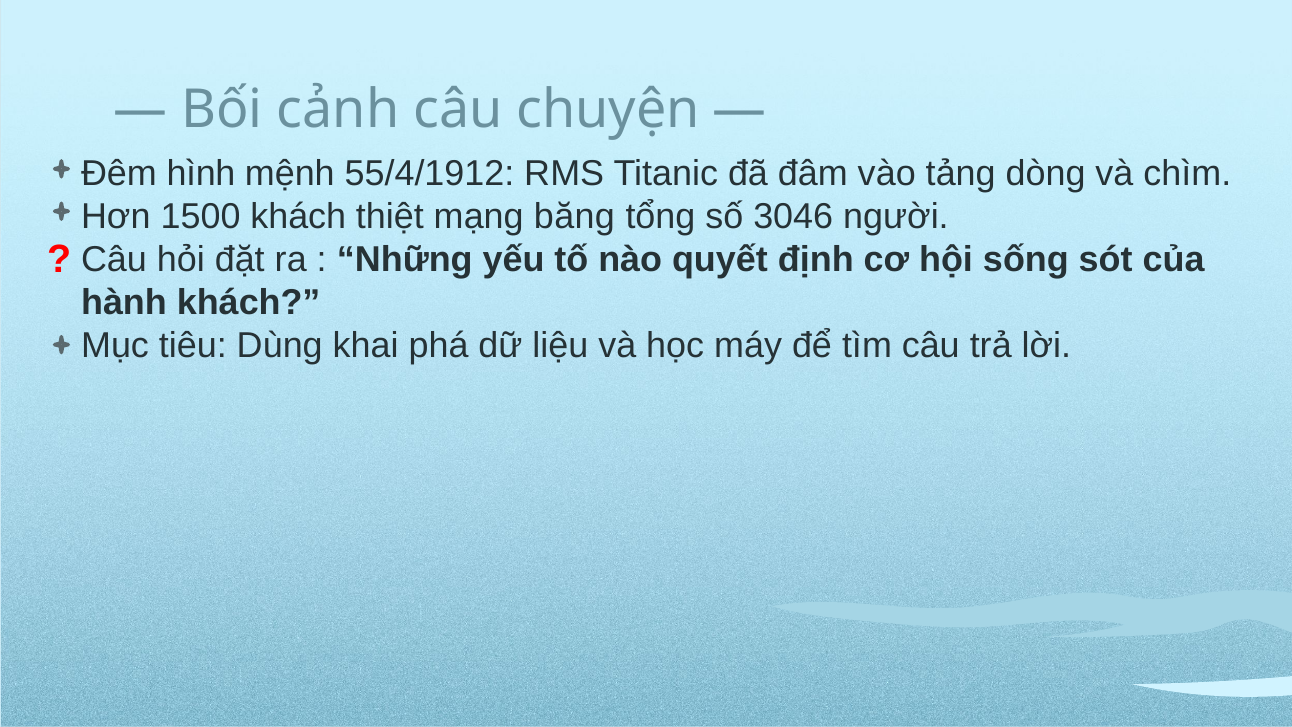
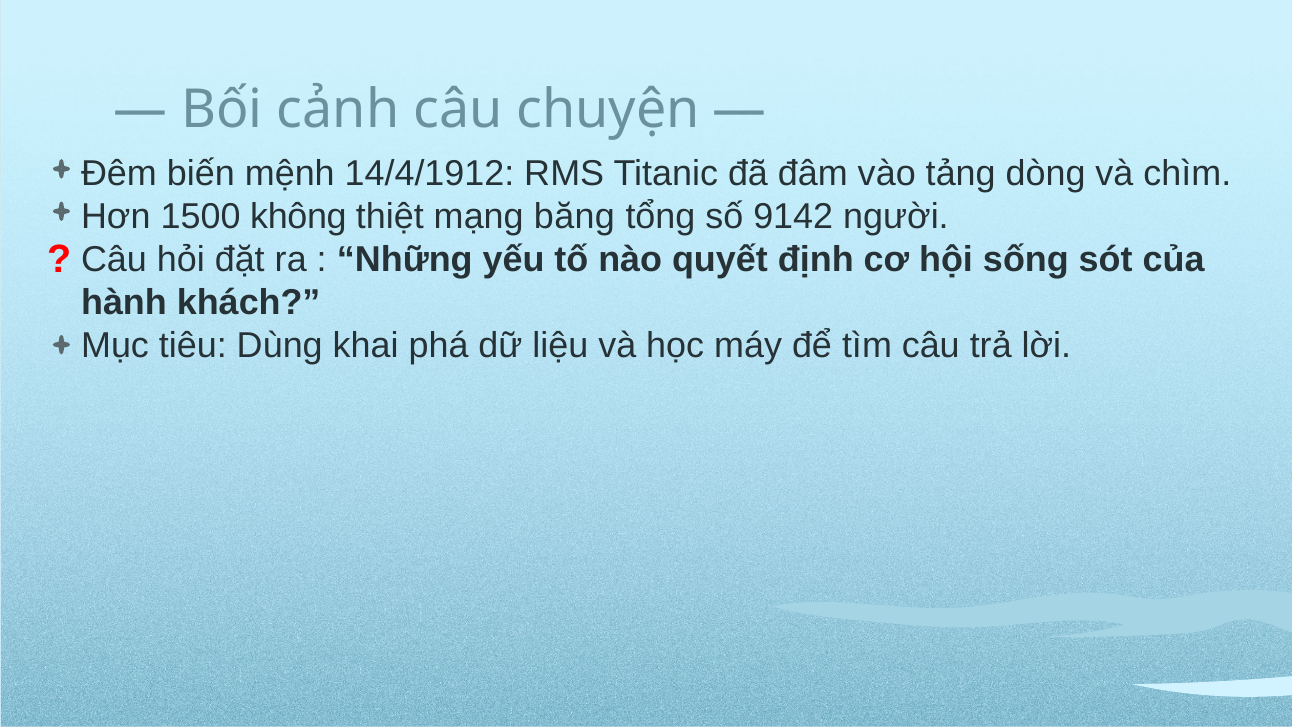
hình: hình -> biến
55/4/1912: 55/4/1912 -> 14/4/1912
1500 khách: khách -> không
3046: 3046 -> 9142
